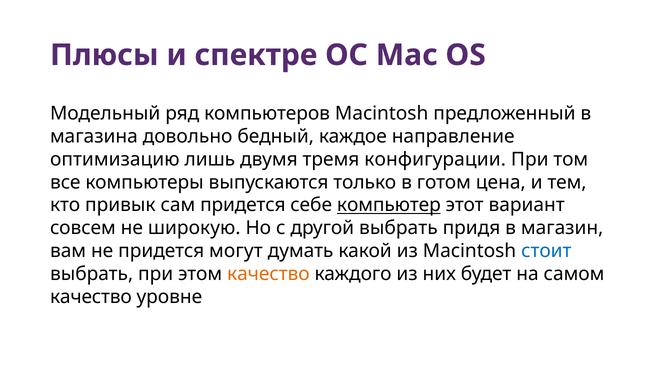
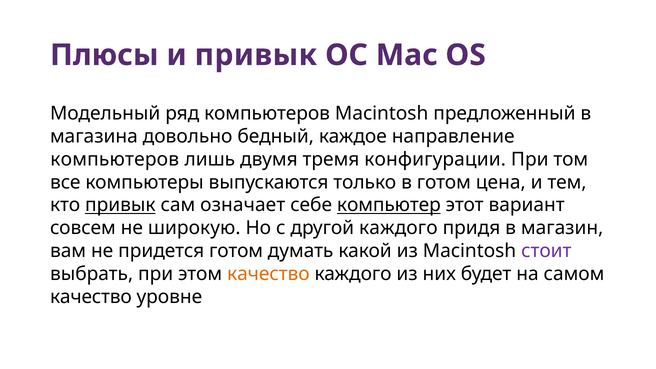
и спектре: спектре -> привык
оптимизацию at (115, 159): оптимизацию -> компьютеров
привык at (120, 205) underline: none -> present
сам придется: придется -> означает
другой выбрать: выбрать -> каждого
придется могут: могут -> готом
стоит colour: blue -> purple
